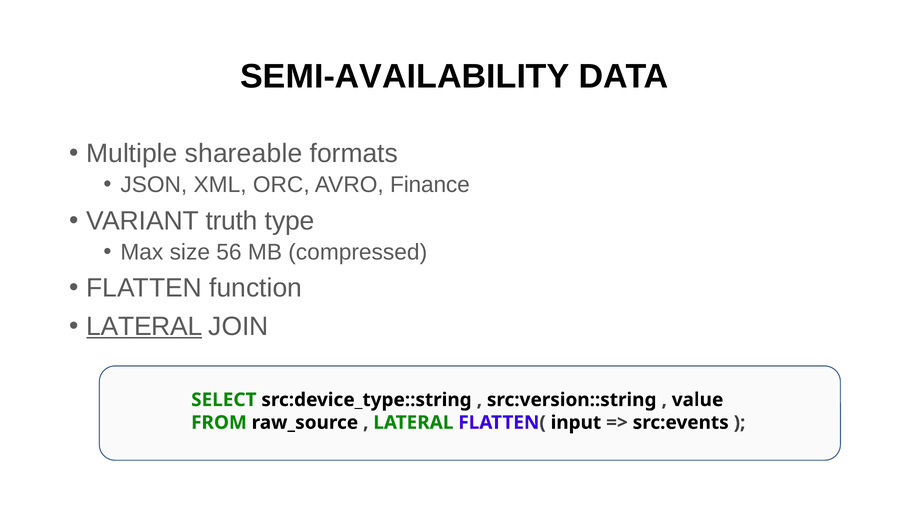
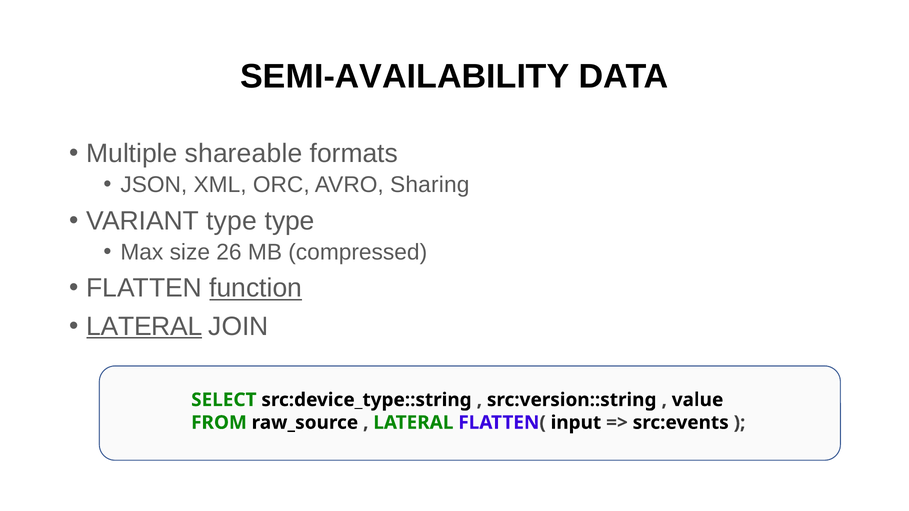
Finance: Finance -> Sharing
VARIANT truth: truth -> type
56: 56 -> 26
function underline: none -> present
